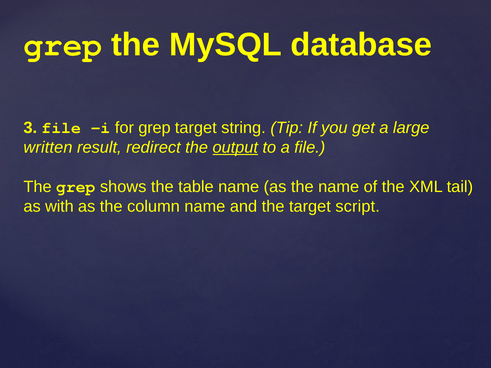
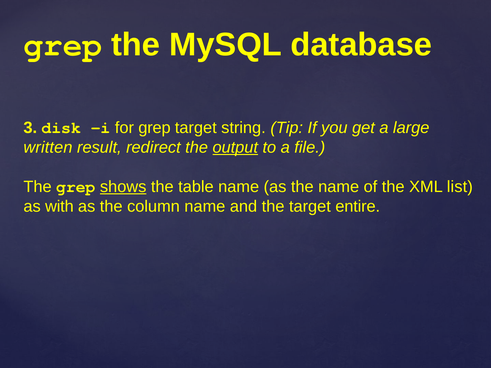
3 file: file -> disk
shows underline: none -> present
tail: tail -> list
script: script -> entire
